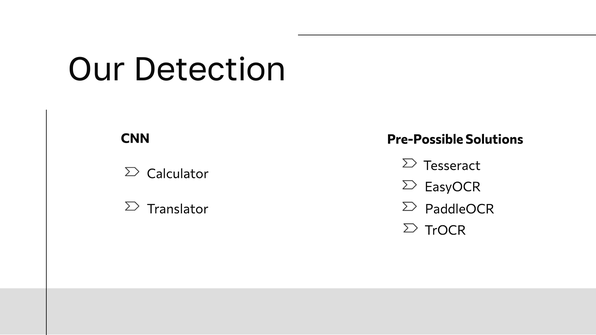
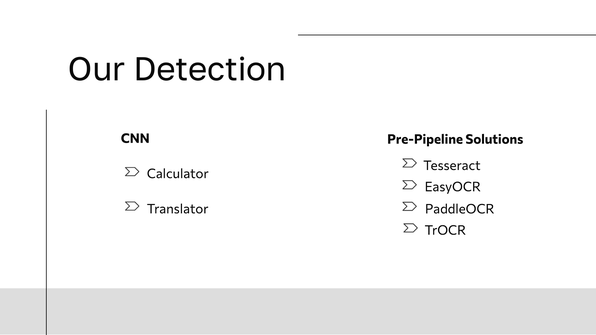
Pre-Possible: Pre-Possible -> Pre-Pipeline
